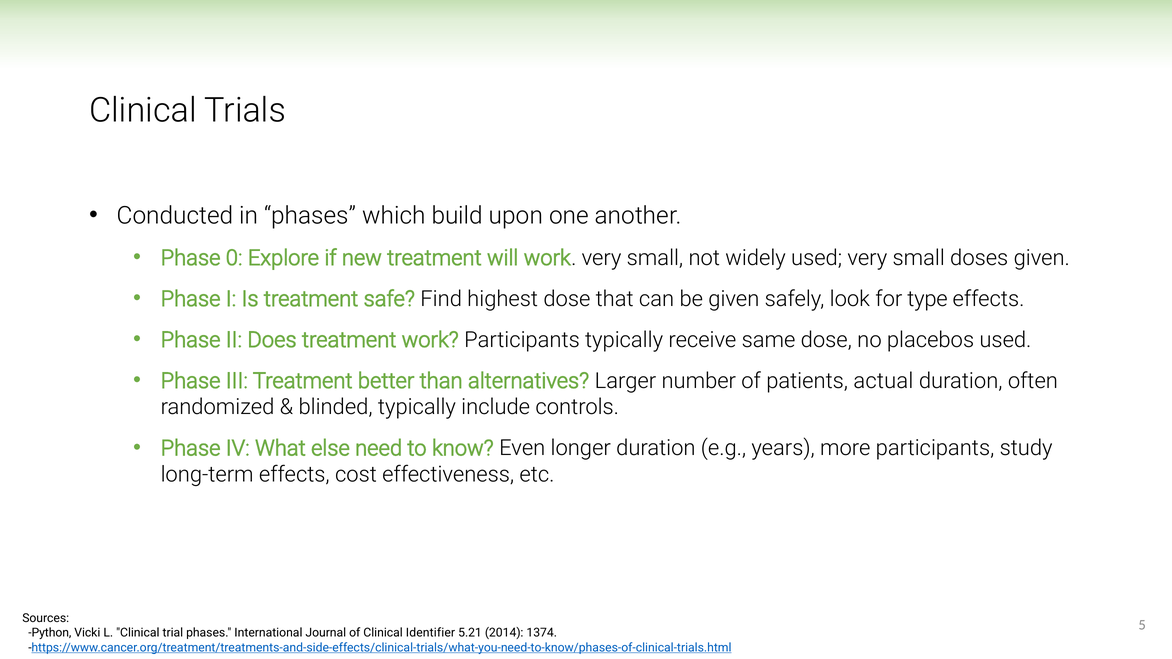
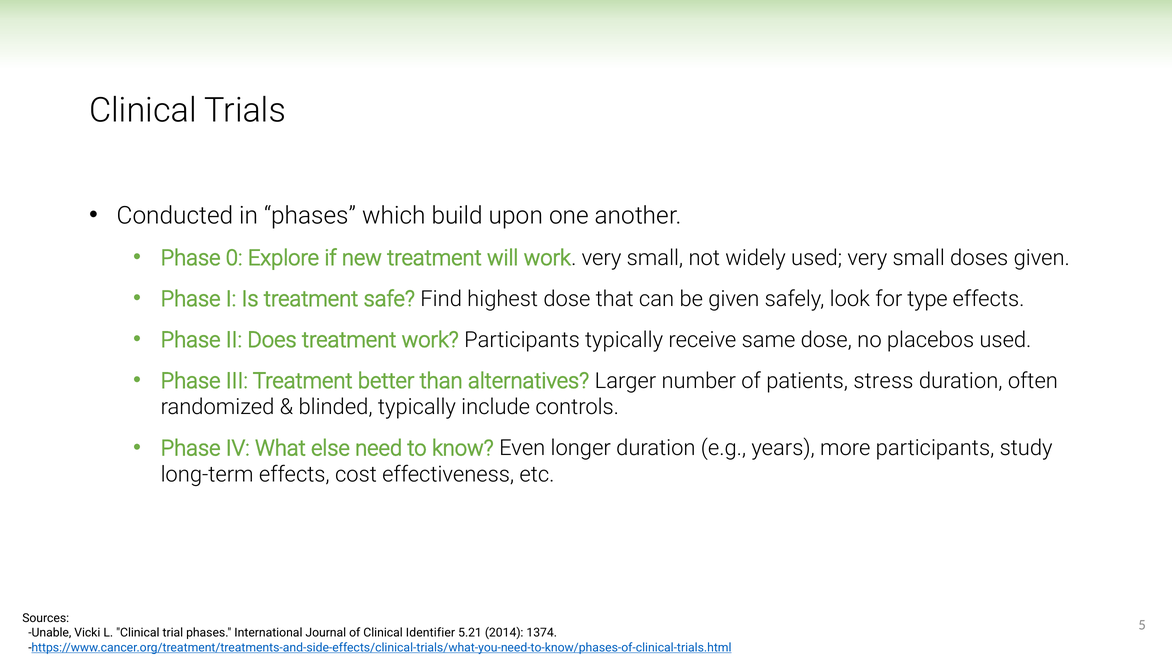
actual: actual -> stress
Python: Python -> Unable
